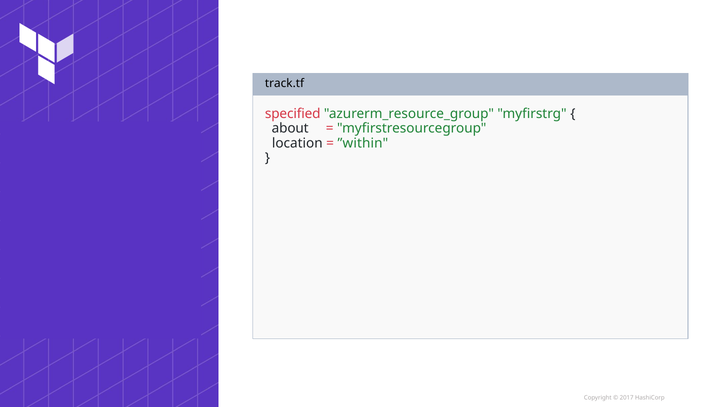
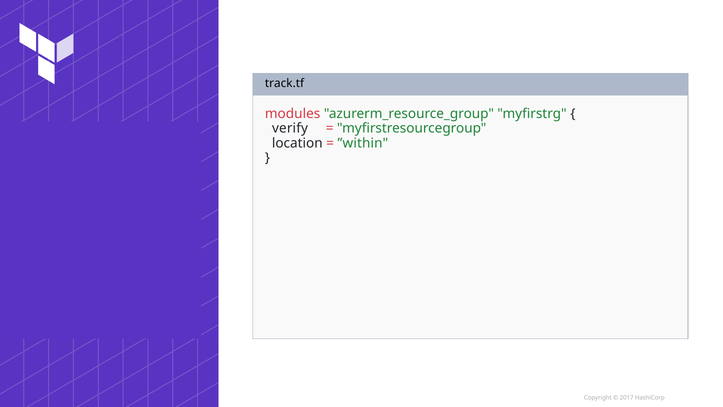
specified: specified -> modules
about: about -> verify
